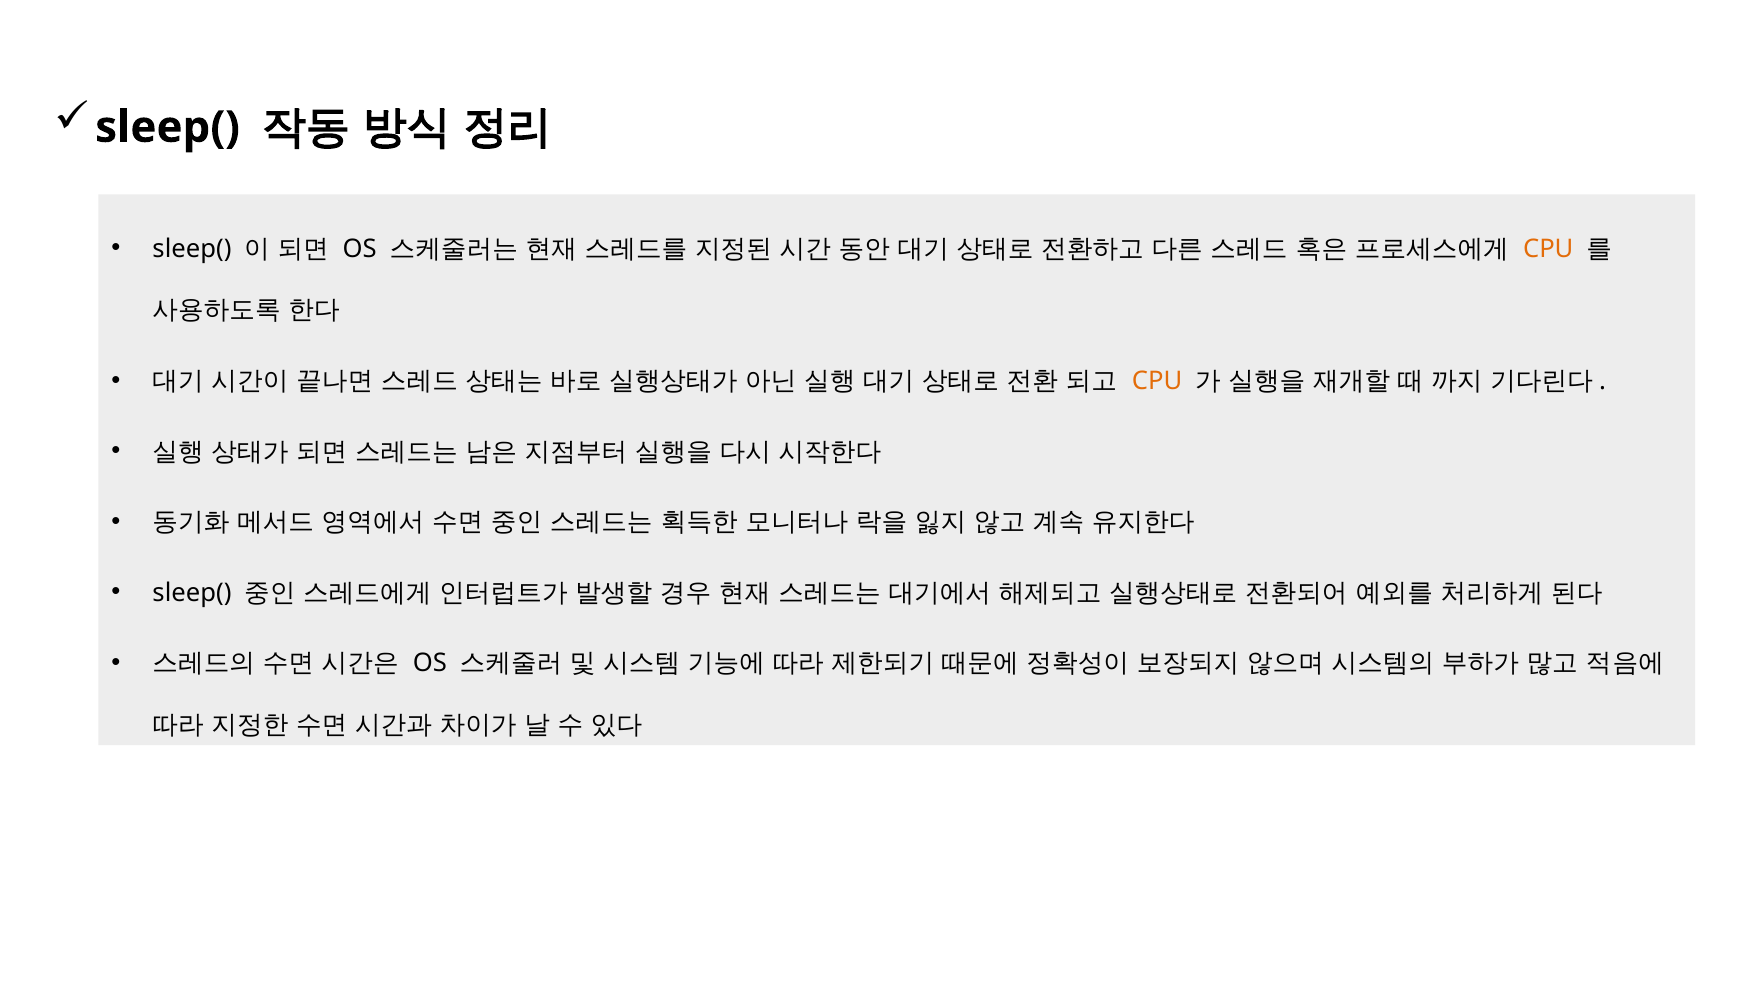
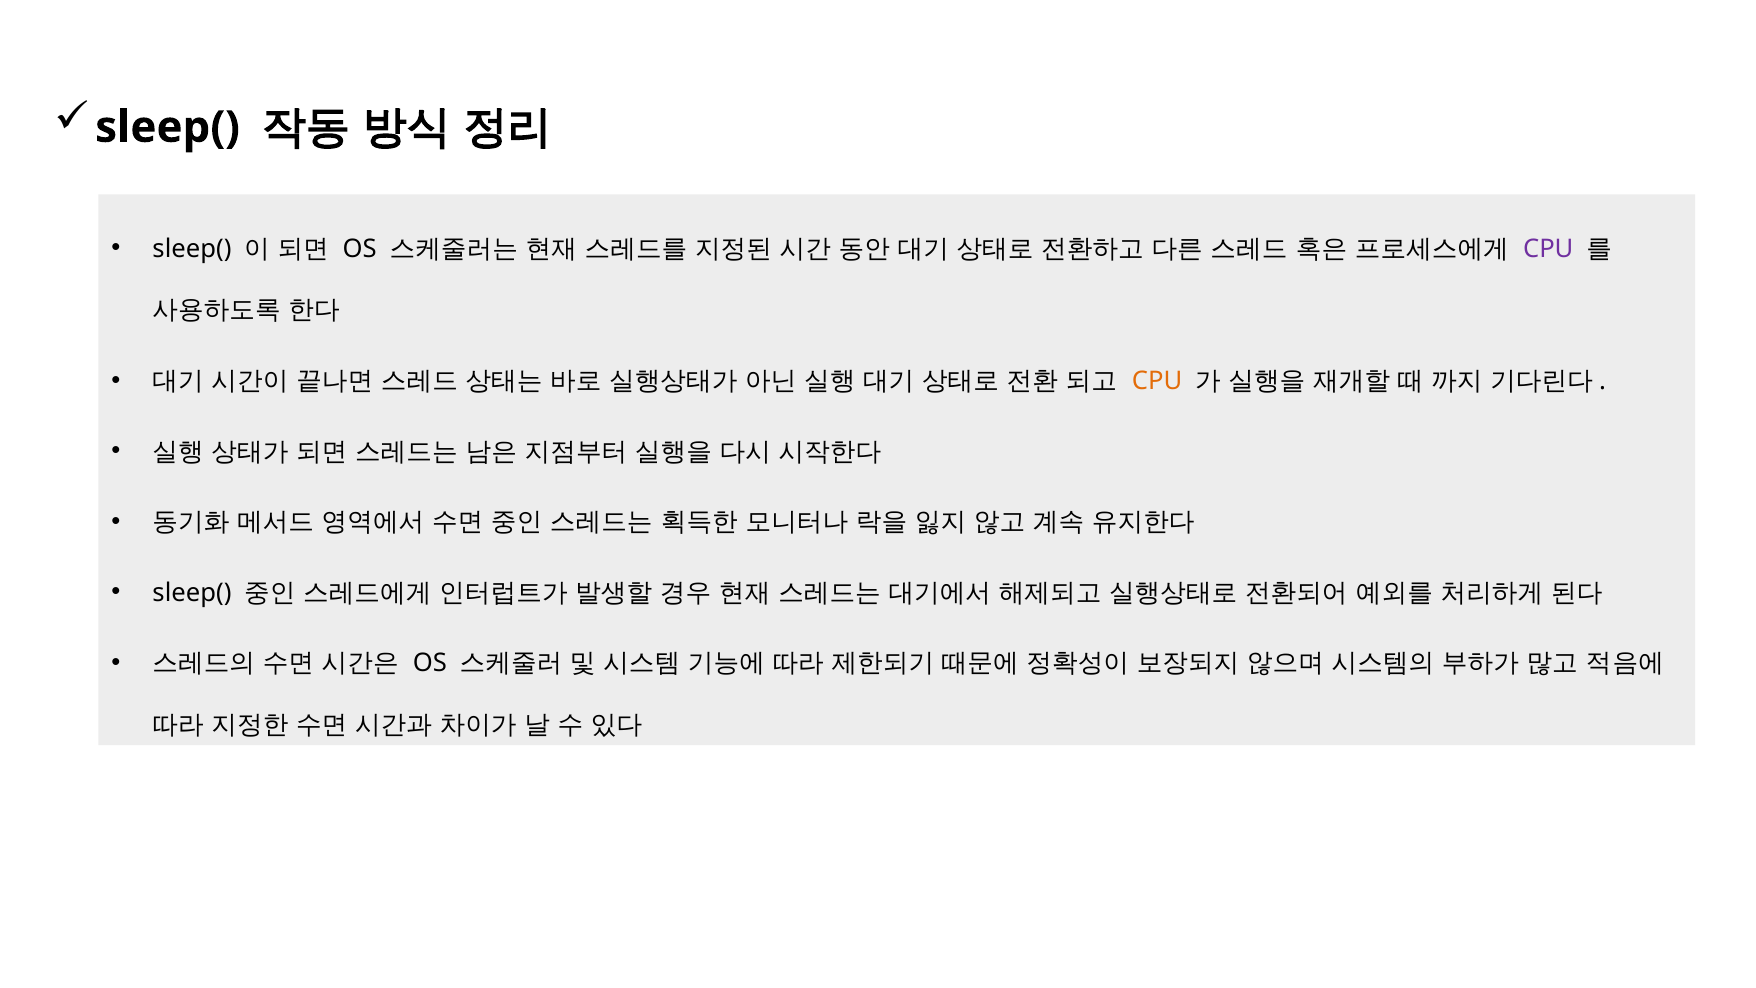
CPU at (1548, 249) colour: orange -> purple
